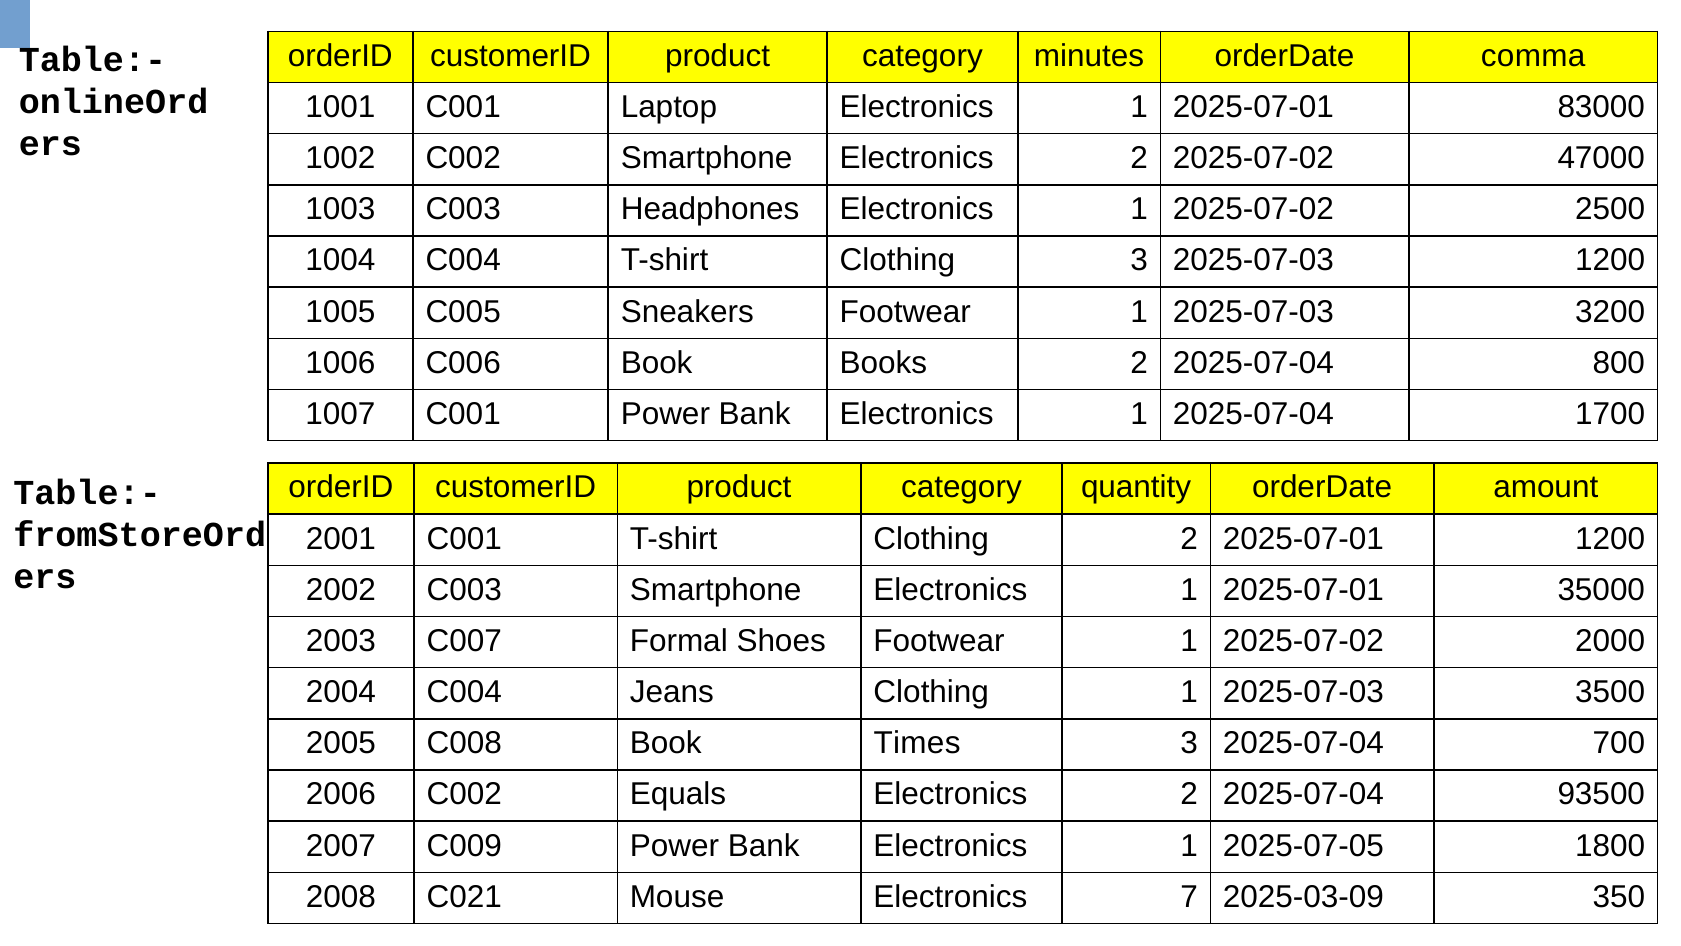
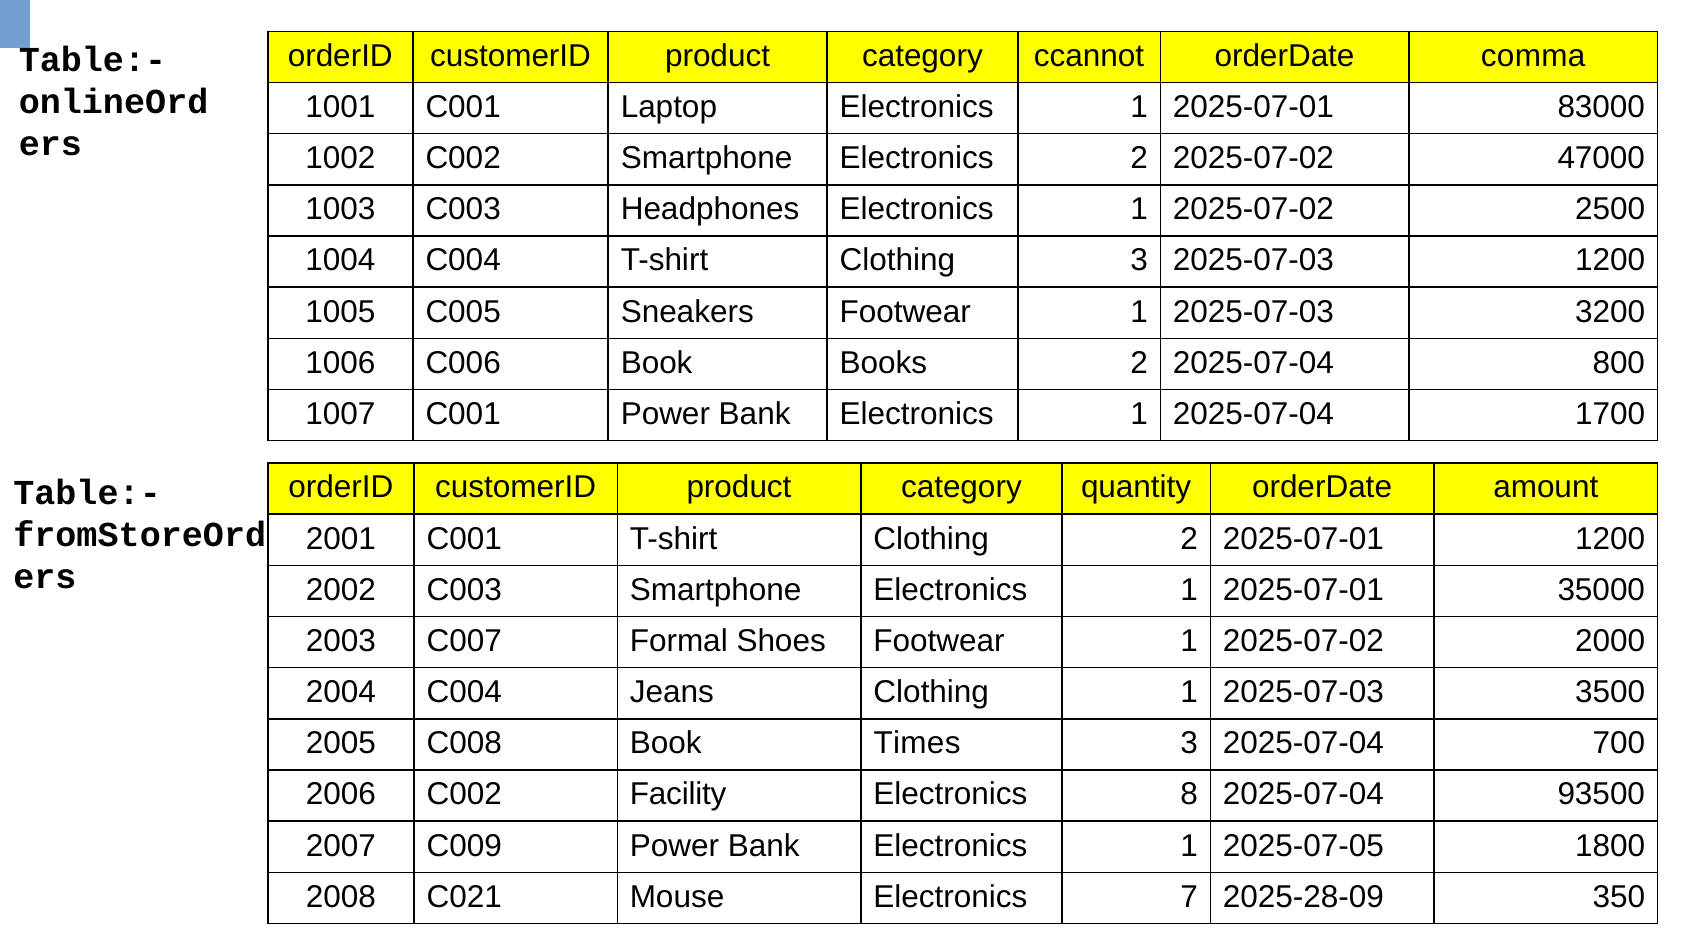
minutes: minutes -> ccannot
Equals: Equals -> Facility
2 at (1189, 794): 2 -> 8
2025-03-09: 2025-03-09 -> 2025-28-09
